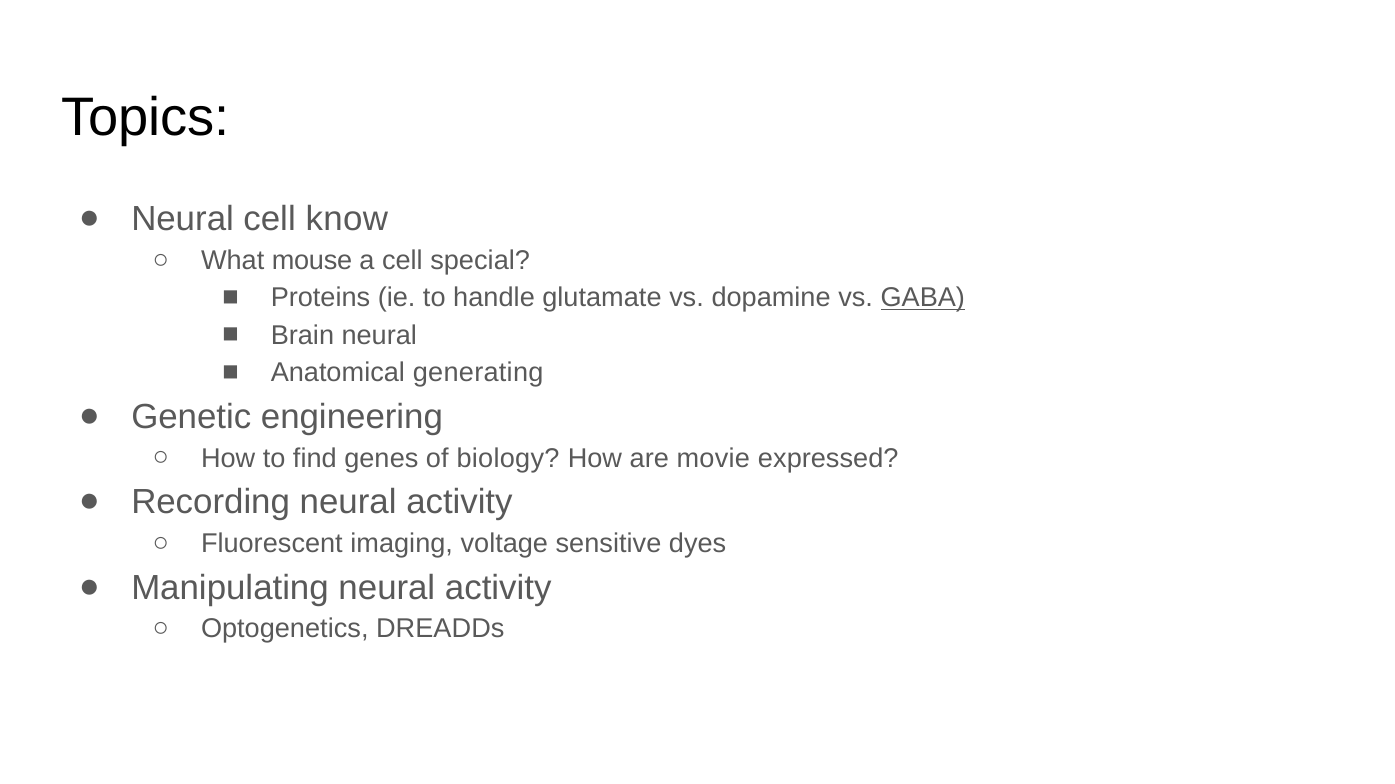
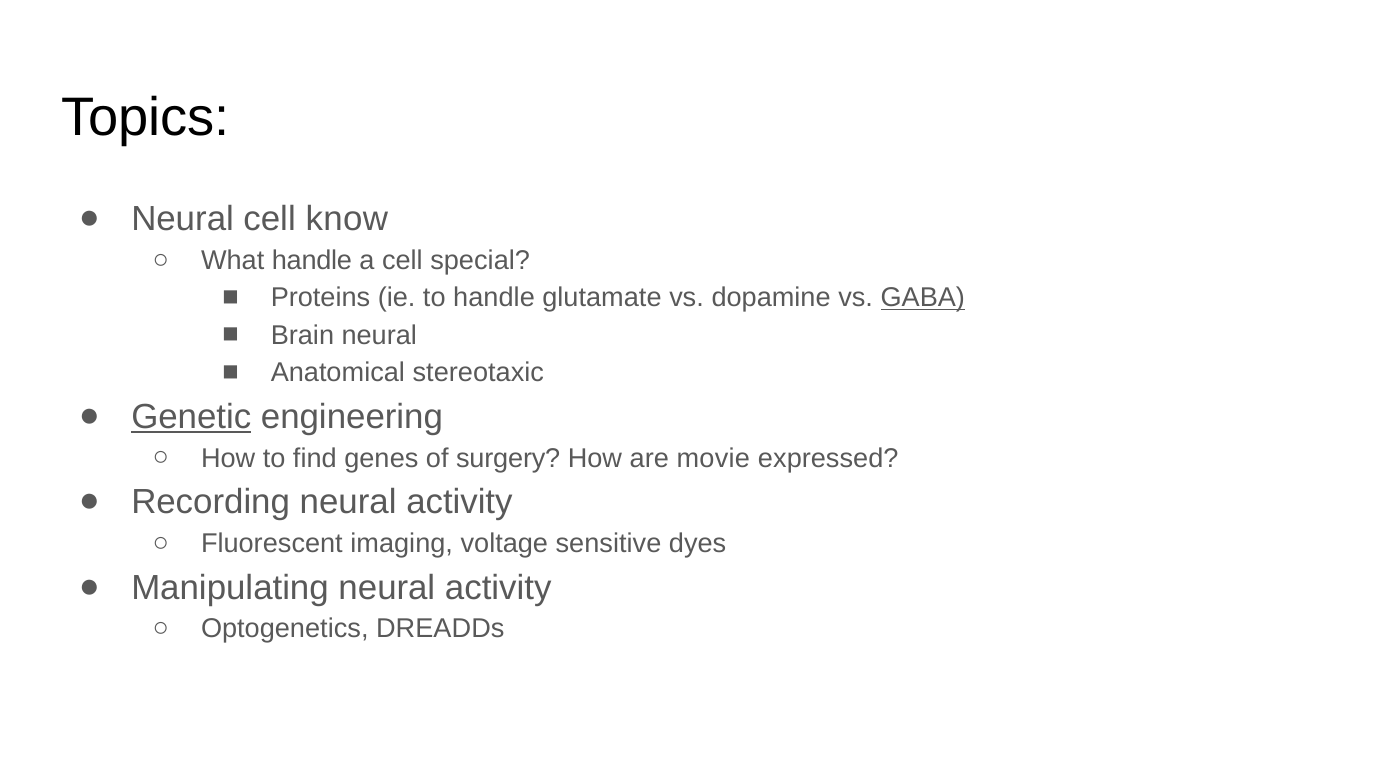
What mouse: mouse -> handle
generating: generating -> stereotaxic
Genetic underline: none -> present
biology: biology -> surgery
